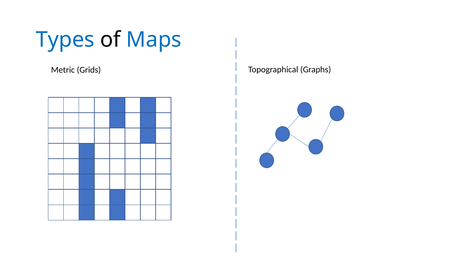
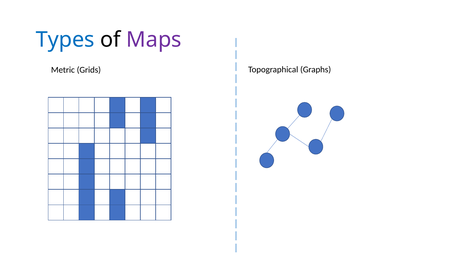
Maps colour: blue -> purple
